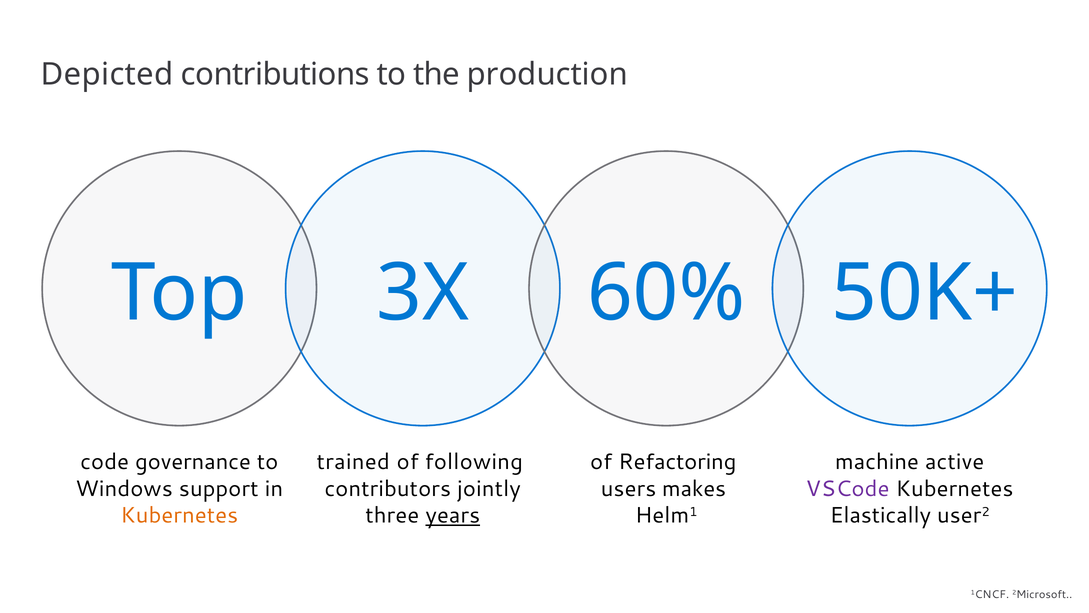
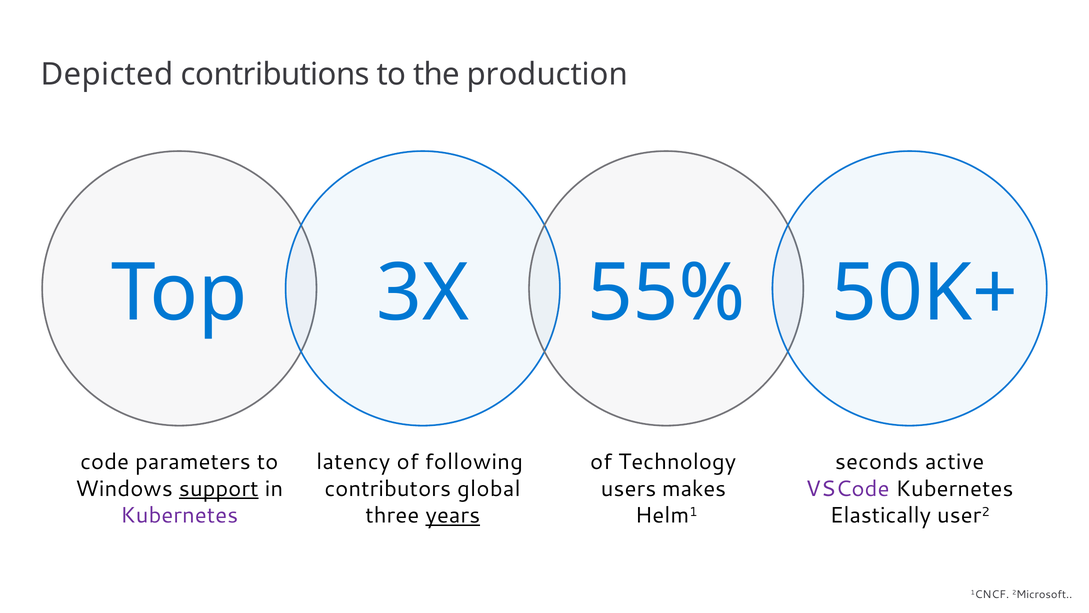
60%: 60% -> 55%
governance: governance -> parameters
trained: trained -> latency
Refactoring: Refactoring -> Technology
machine: machine -> seconds
support underline: none -> present
jointly: jointly -> global
Kubernetes at (179, 515) colour: orange -> purple
